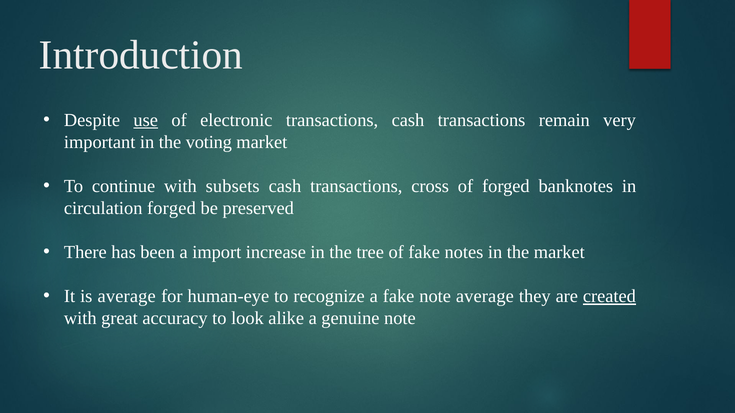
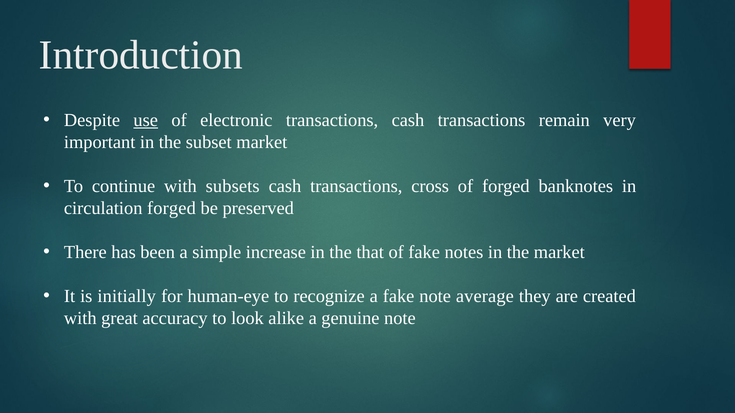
voting: voting -> subset
import: import -> simple
tree: tree -> that
is average: average -> initially
created underline: present -> none
